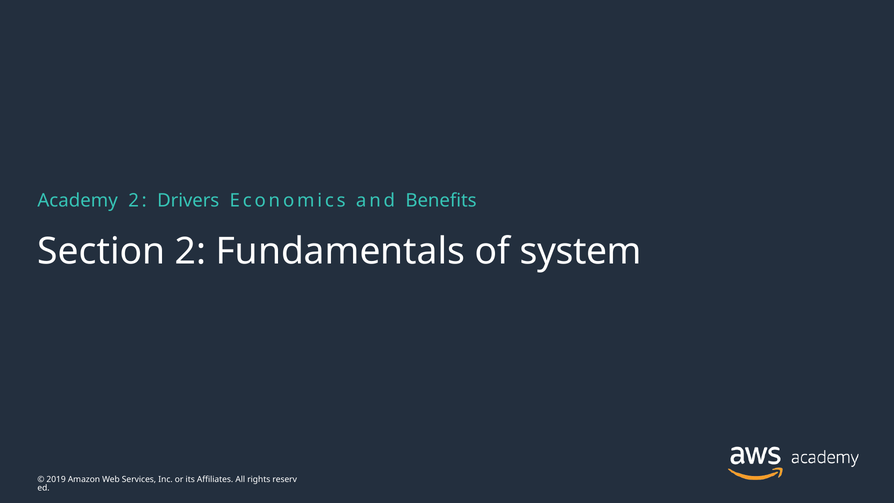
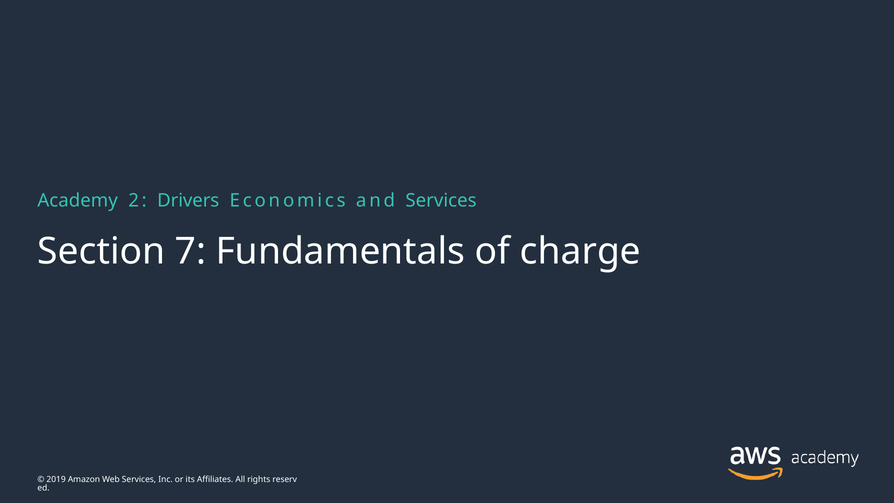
and Benefits: Benefits -> Services
Section 2: 2 -> 7
system: system -> charge
